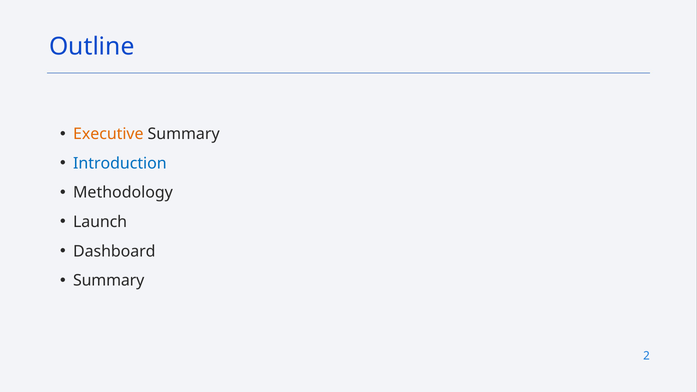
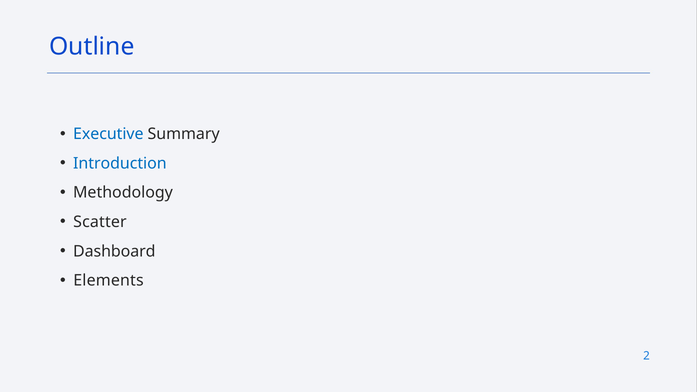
Executive colour: orange -> blue
Launch: Launch -> Scatter
Summary at (109, 281): Summary -> Elements
